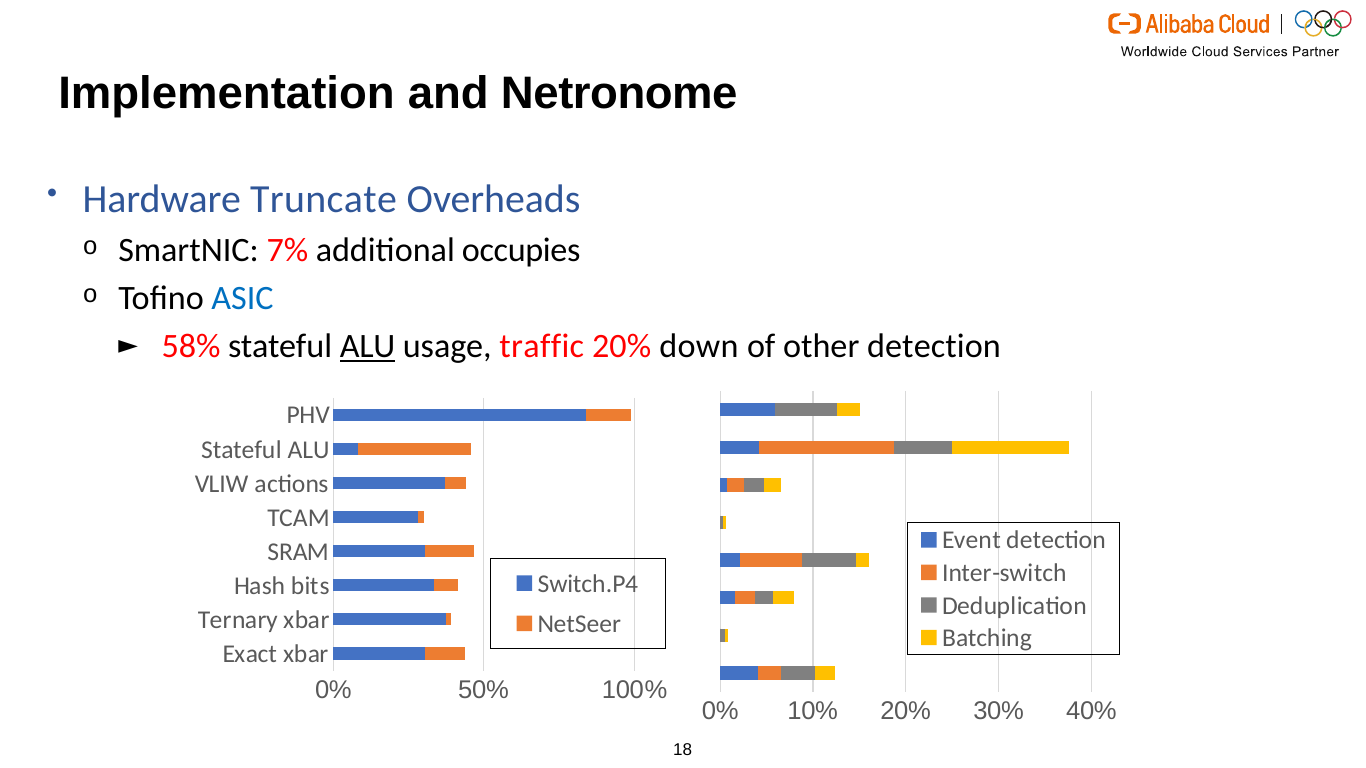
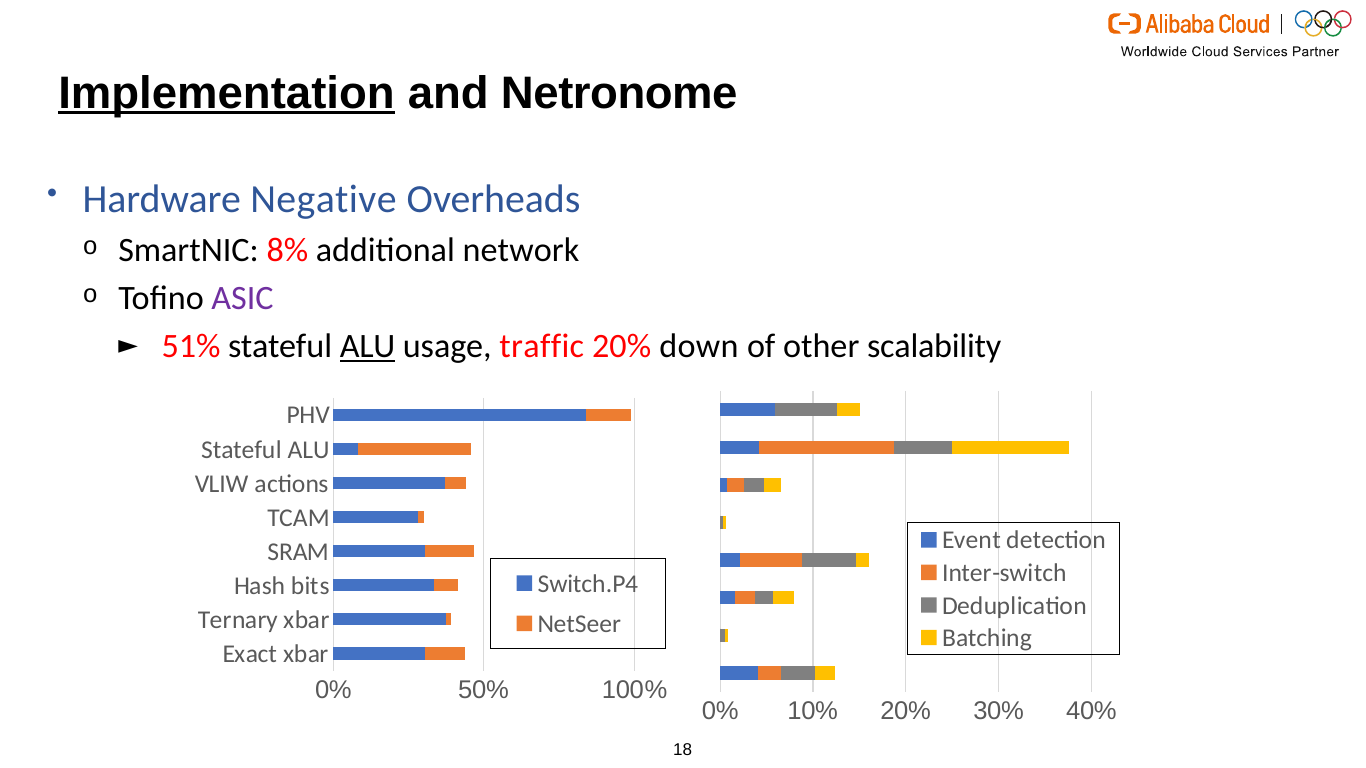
Implementation underline: none -> present
Truncate: Truncate -> Negative
7%: 7% -> 8%
occupies: occupies -> network
ASIC colour: blue -> purple
58%: 58% -> 51%
other detection: detection -> scalability
